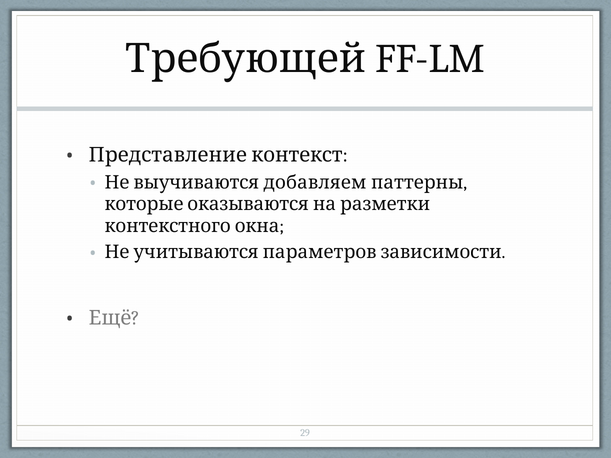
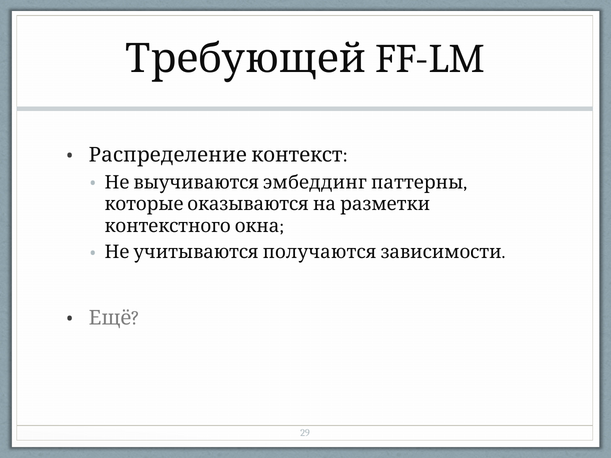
Представление: Представление -> Распределение
добавляем: добавляем -> эмбеддинг
параметров: параметров -> получаются
